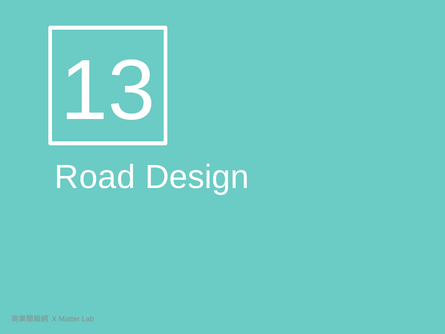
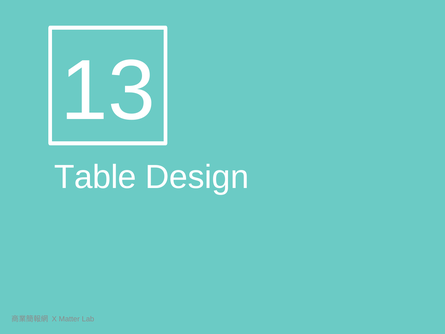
Road: Road -> Table
